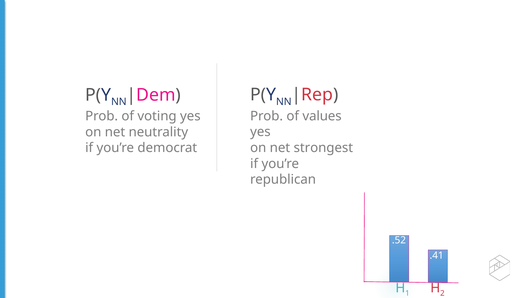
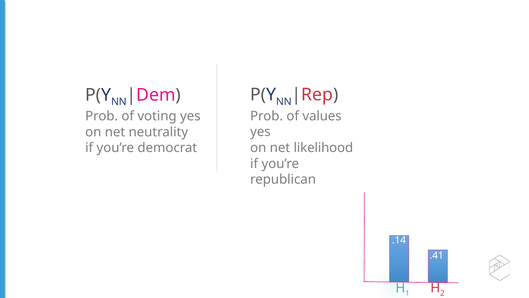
strongest: strongest -> likelihood
.52: .52 -> .14
